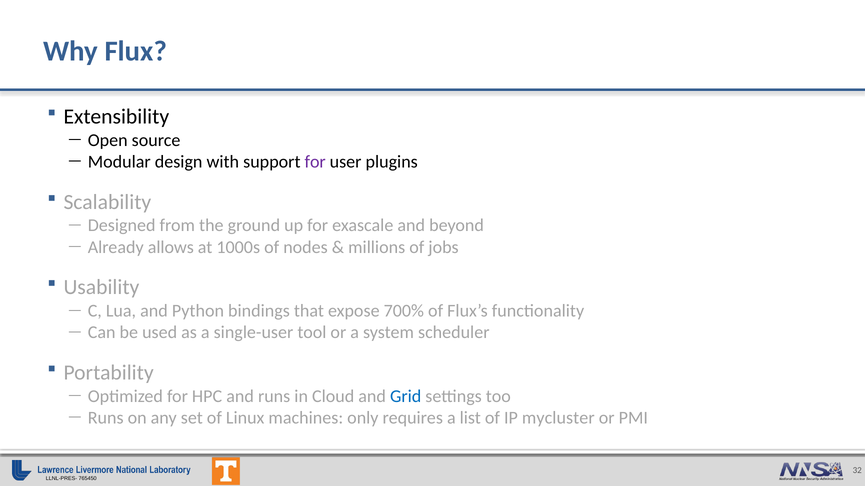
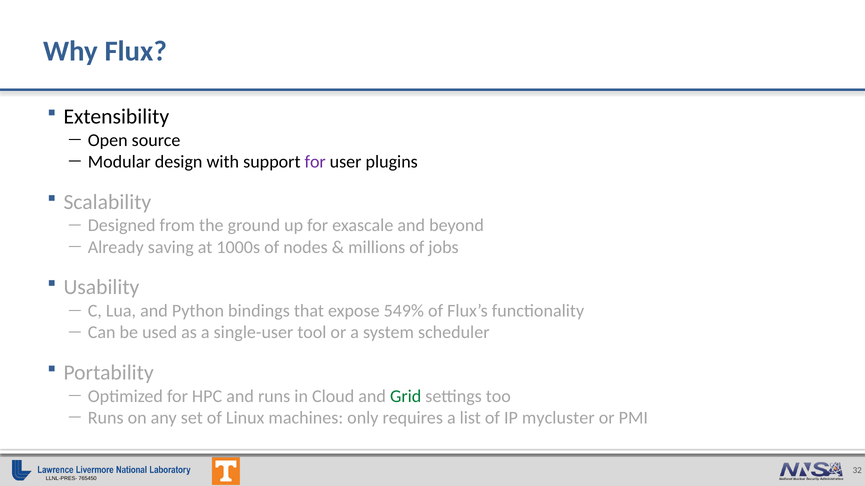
allows: allows -> saving
700%: 700% -> 549%
Grid colour: blue -> green
